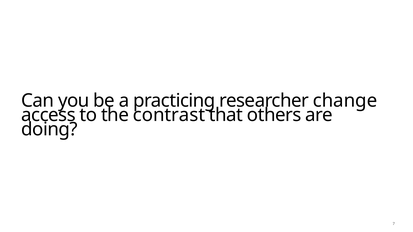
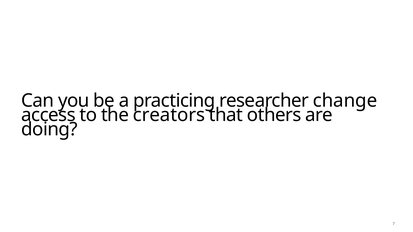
contrast: contrast -> creators
